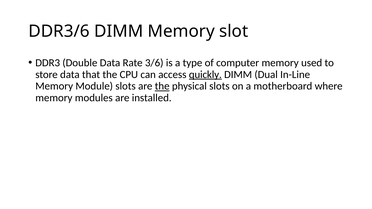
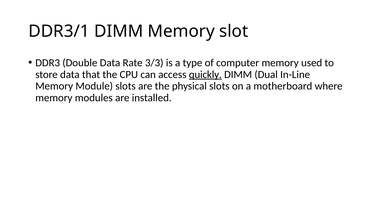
DDR3/6: DDR3/6 -> DDR3/1
3/6: 3/6 -> 3/3
the at (162, 86) underline: present -> none
